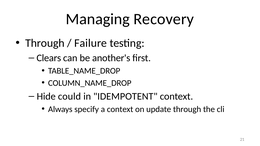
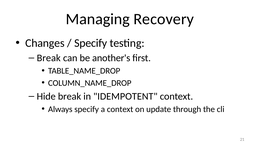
Through at (45, 43): Through -> Changes
Failure at (91, 43): Failure -> Specify
Clears at (49, 58): Clears -> Break
Hide could: could -> break
